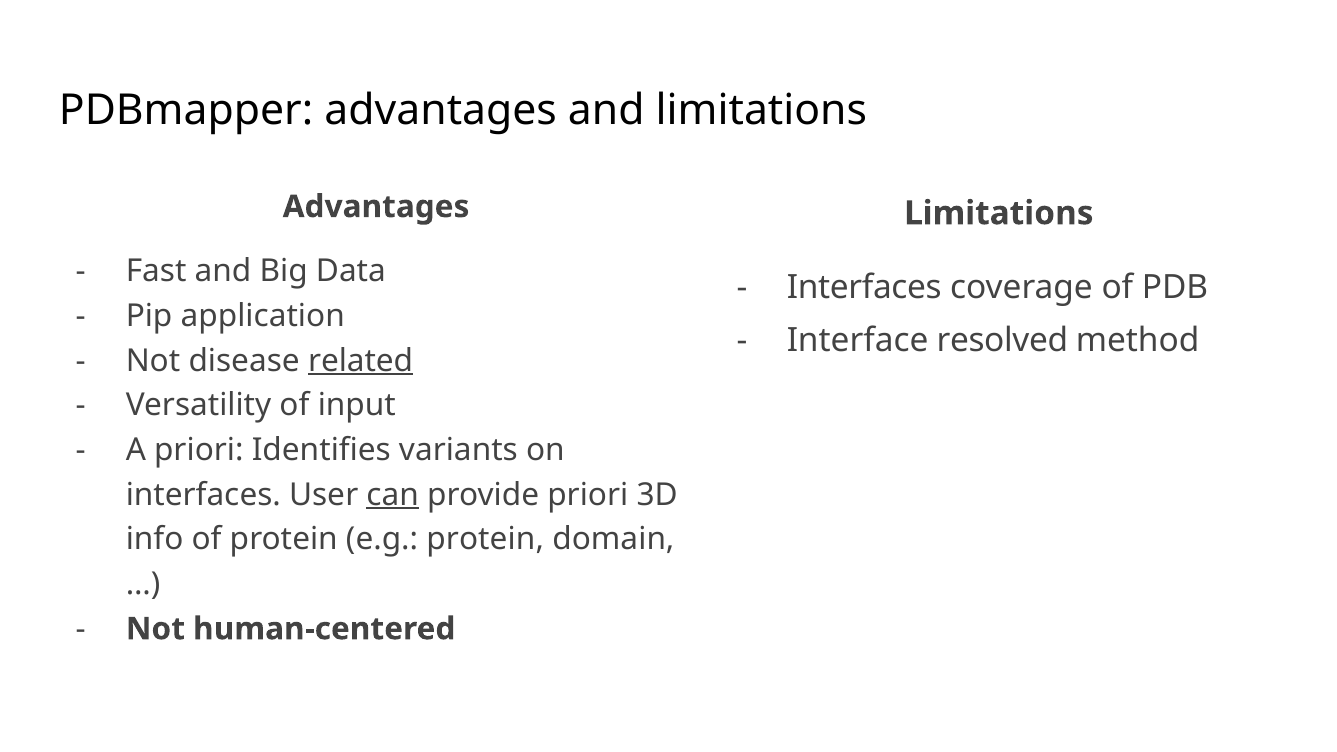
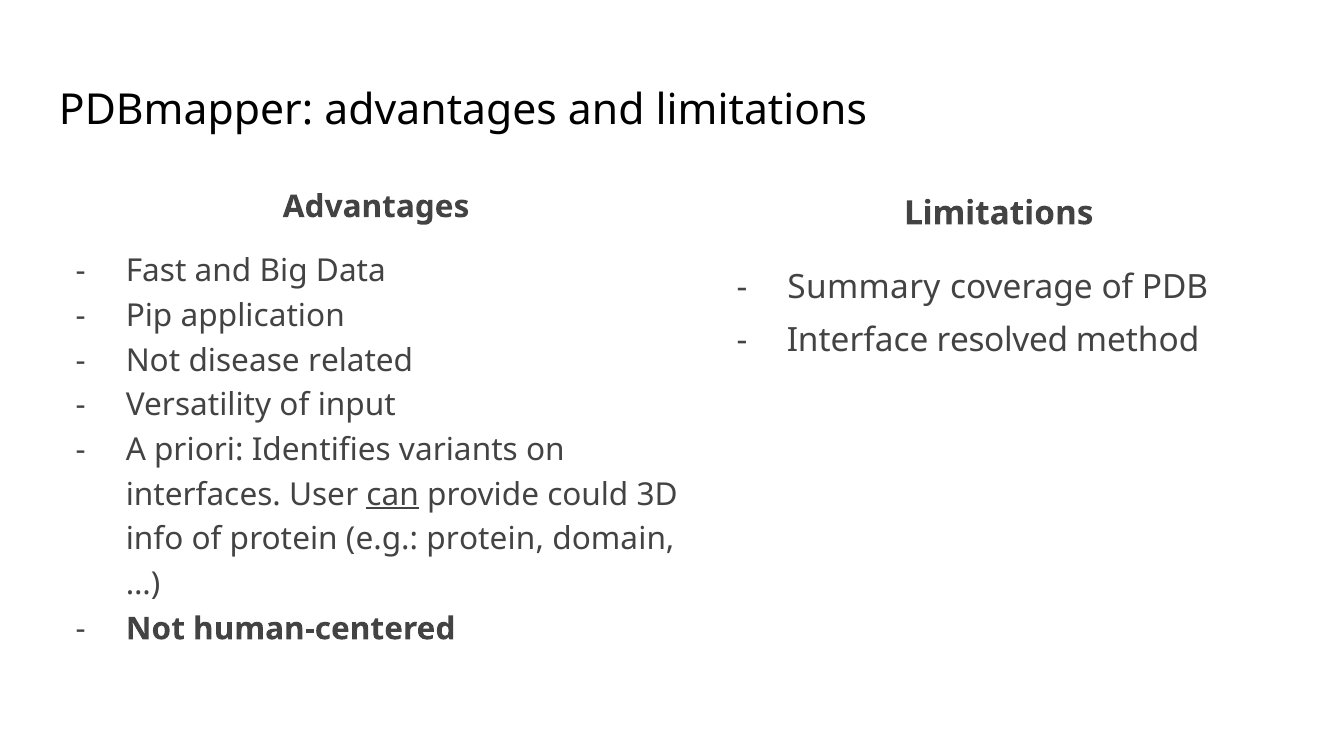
Interfaces at (864, 288): Interfaces -> Summary
related underline: present -> none
provide priori: priori -> could
